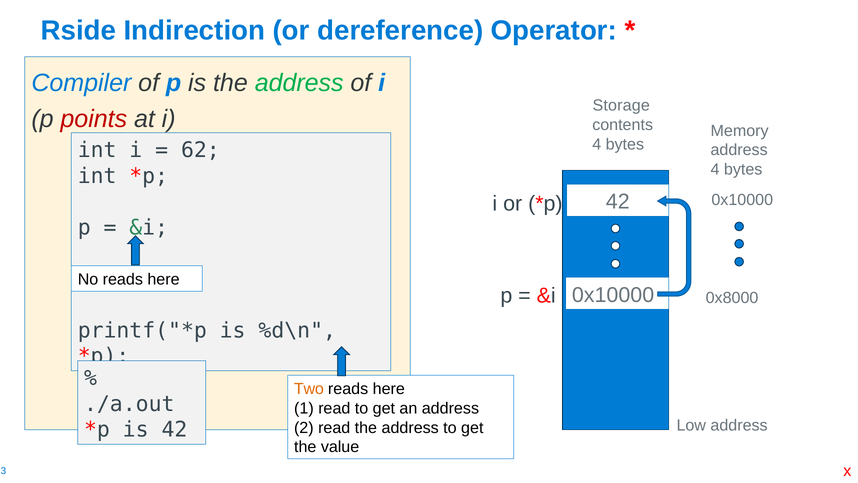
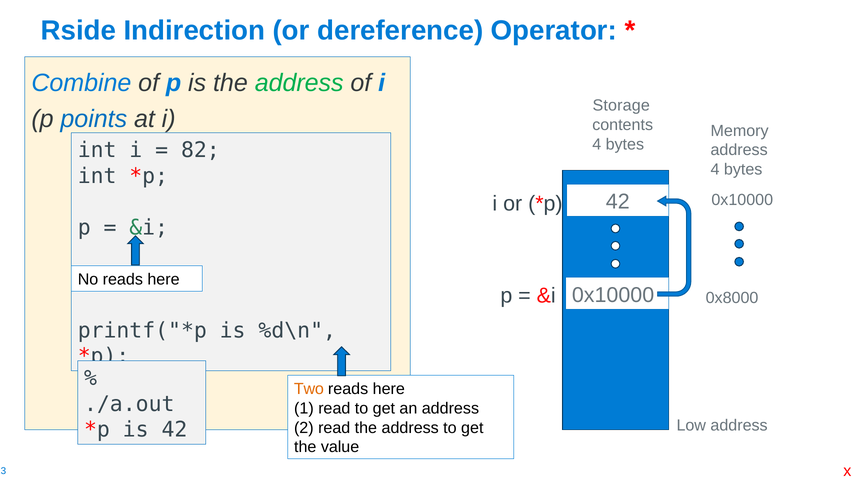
Compiler: Compiler -> Combine
points colour: red -> blue
62: 62 -> 82
